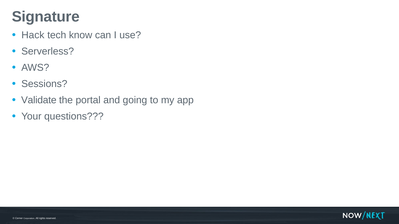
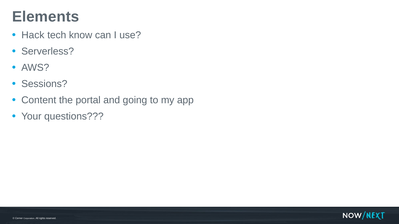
Signature: Signature -> Elements
Validate: Validate -> Content
